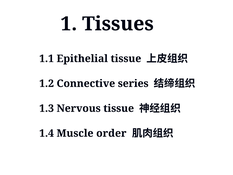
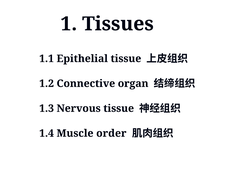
series: series -> organ
